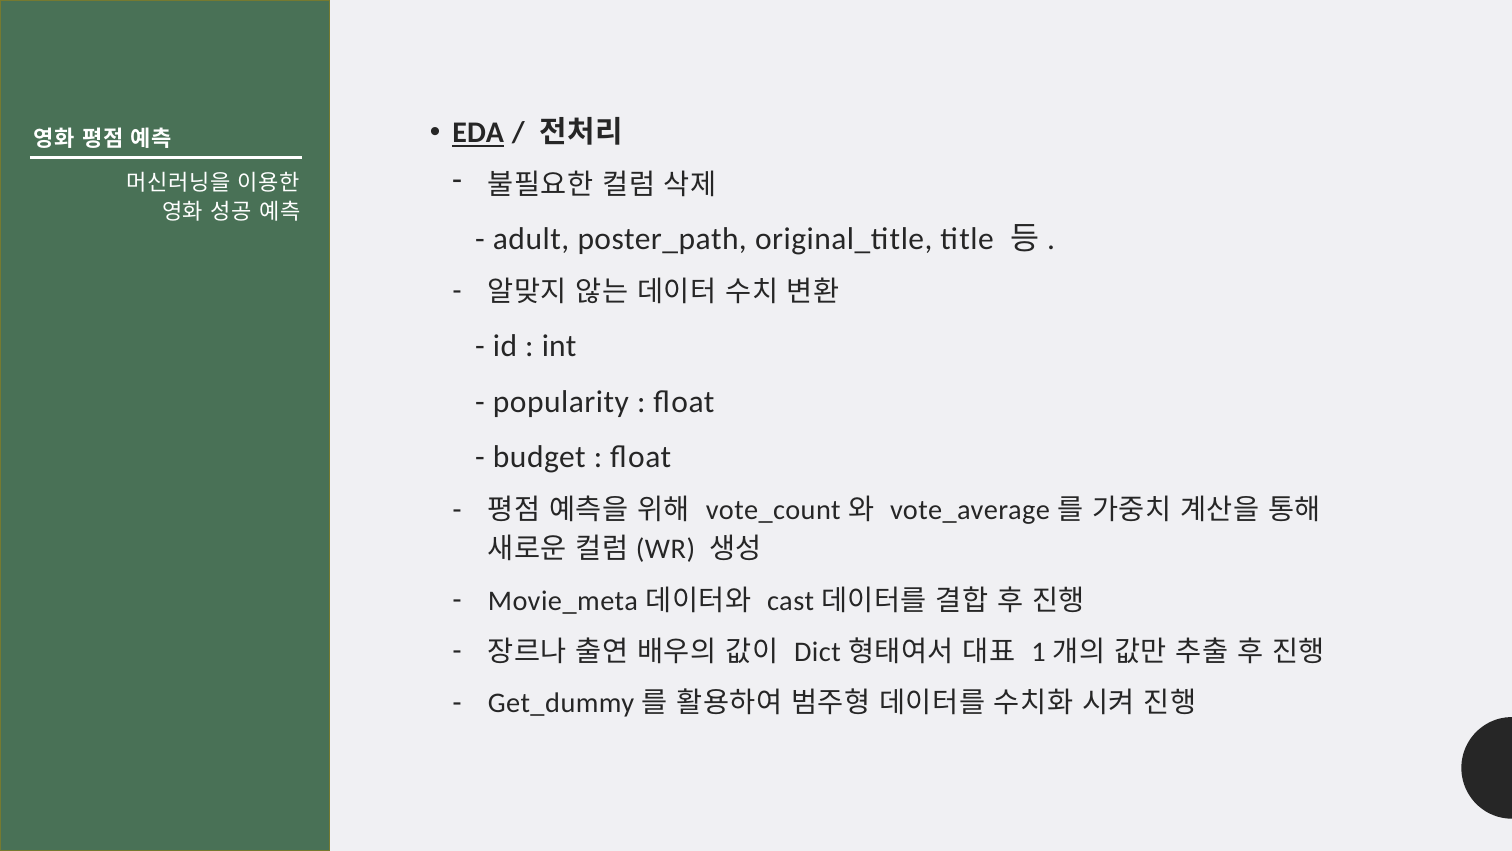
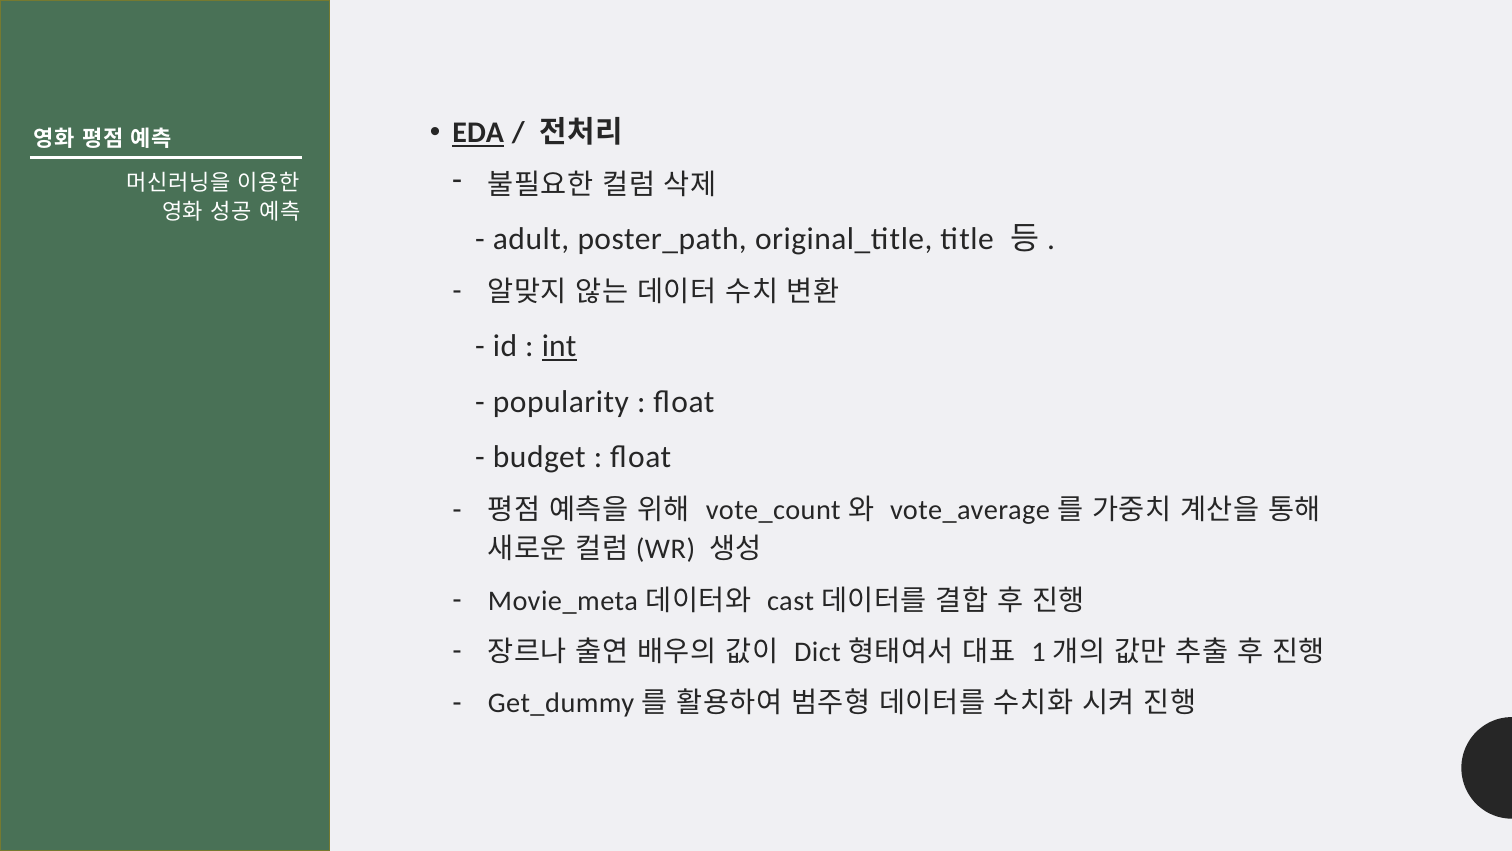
int underline: none -> present
